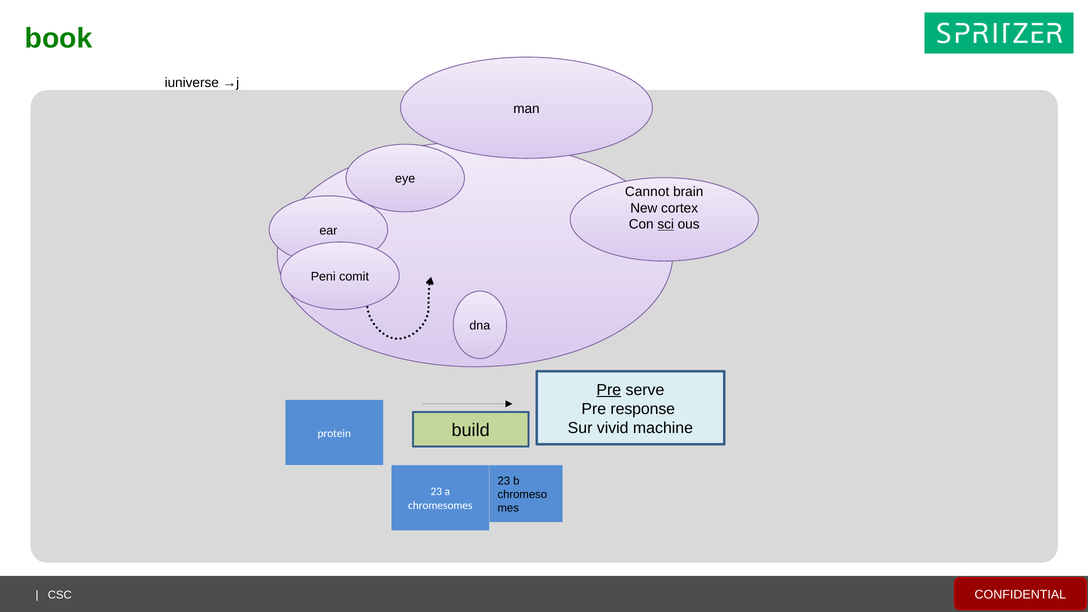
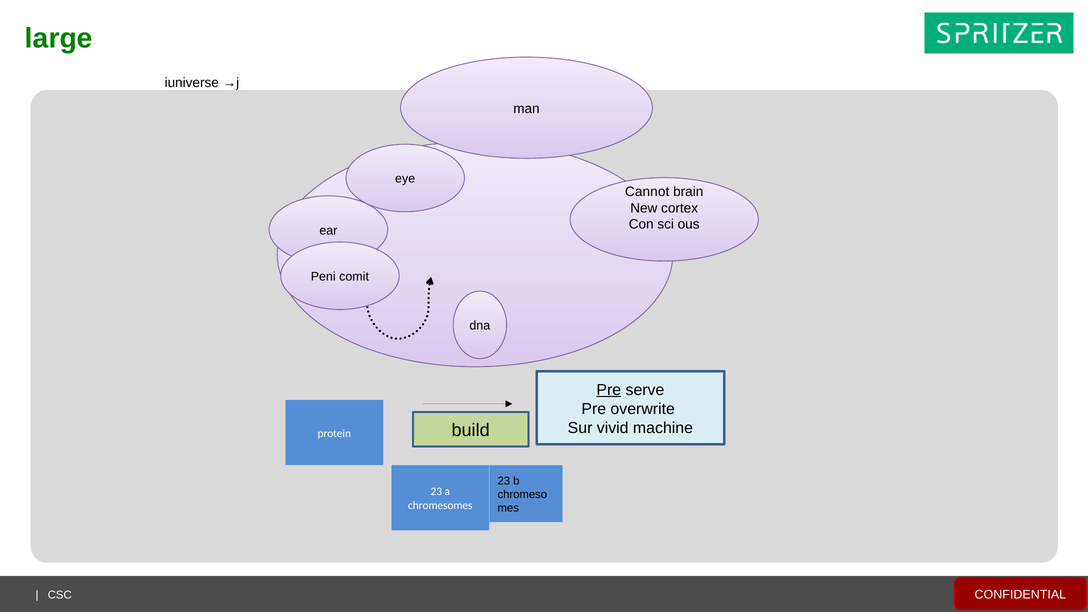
book: book -> large
sci underline: present -> none
response: response -> overwrite
